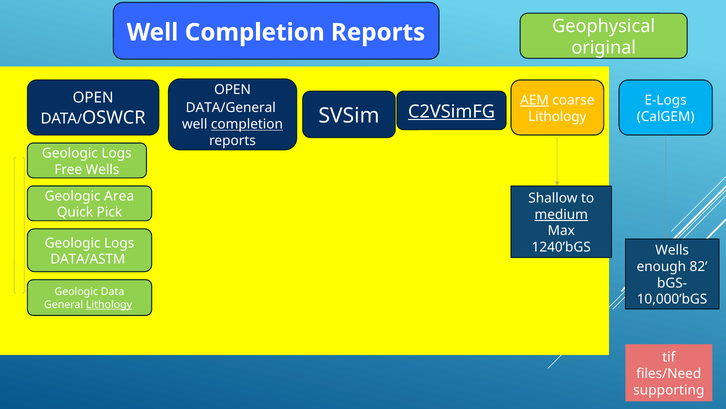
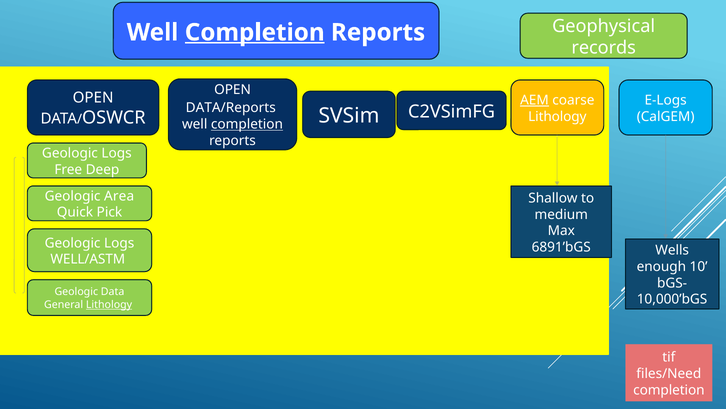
Completion at (255, 32) underline: none -> present
original: original -> records
DATA/General: DATA/General -> DATA/Reports
C2VSimFG underline: present -> none
Free Wells: Wells -> Deep
medium underline: present -> none
1240’bGS: 1240’bGS -> 6891’bGS
DATA/ASTM: DATA/ASTM -> WELL/ASTM
82: 82 -> 10
supporting at (669, 389): supporting -> completion
